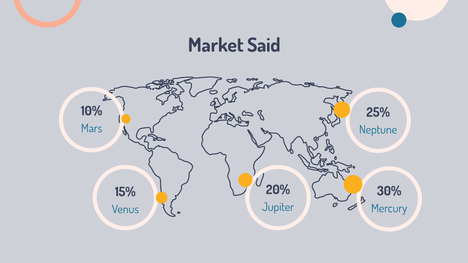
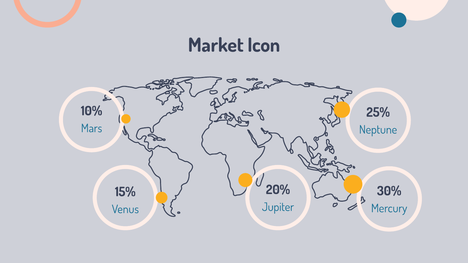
Said: Said -> Icon
